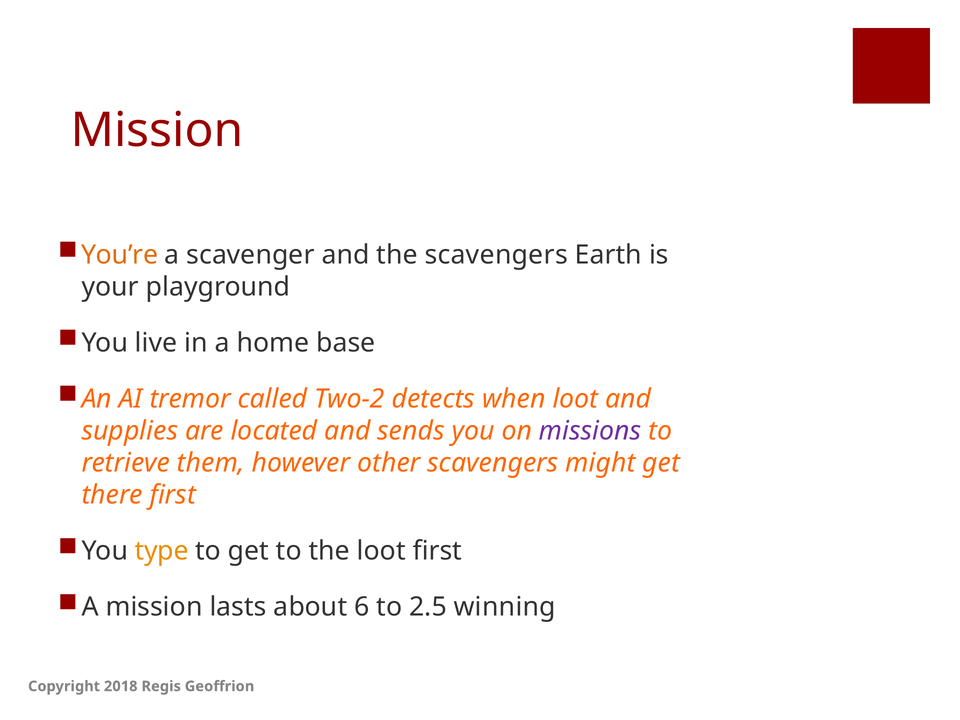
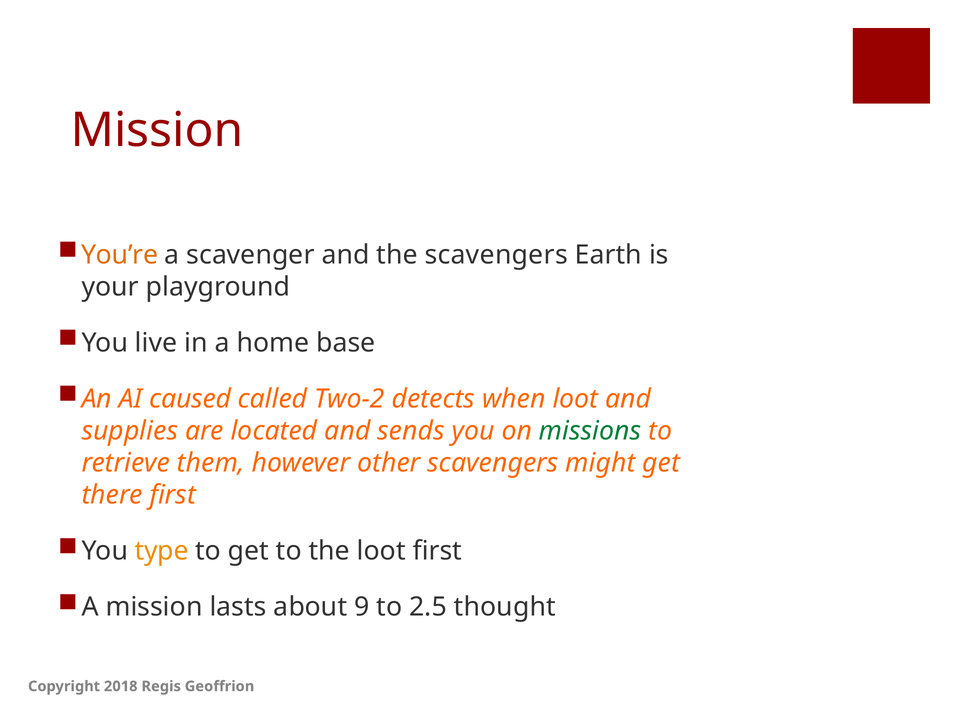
tremor: tremor -> caused
missions colour: purple -> green
6: 6 -> 9
winning: winning -> thought
